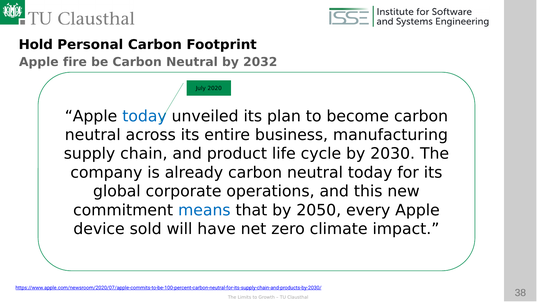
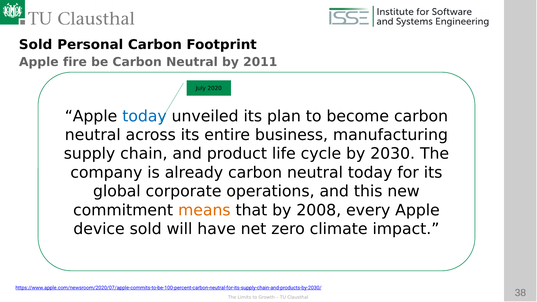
Hold at (36, 45): Hold -> Sold
2032: 2032 -> 2011
means colour: blue -> orange
2050: 2050 -> 2008
